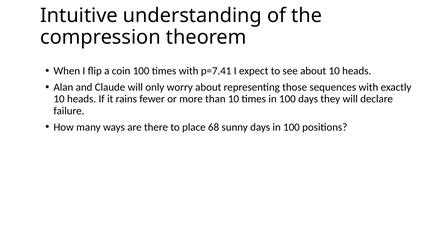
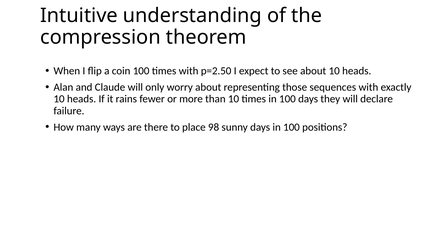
p=7.41: p=7.41 -> p=2.50
68: 68 -> 98
